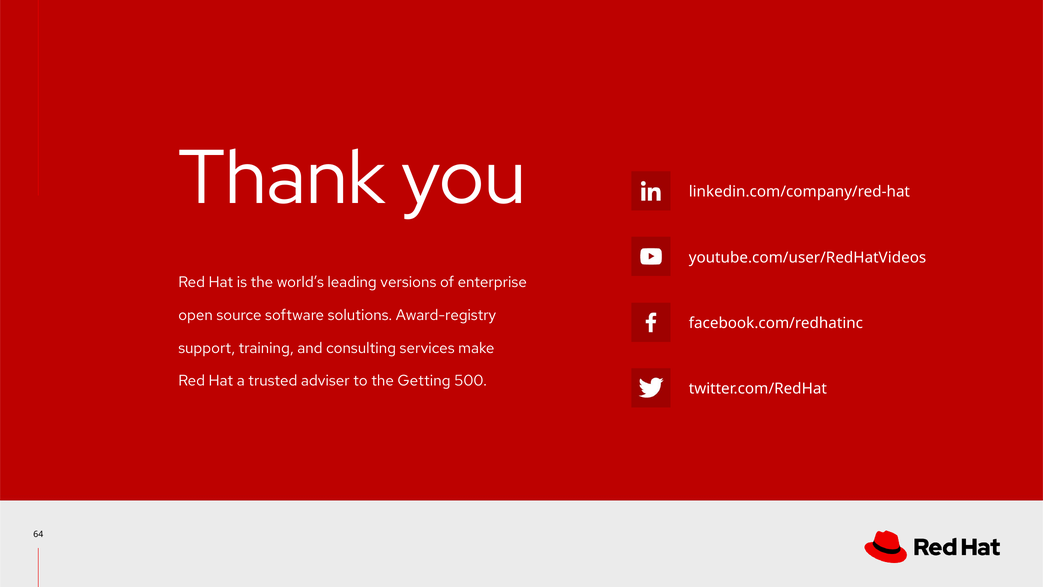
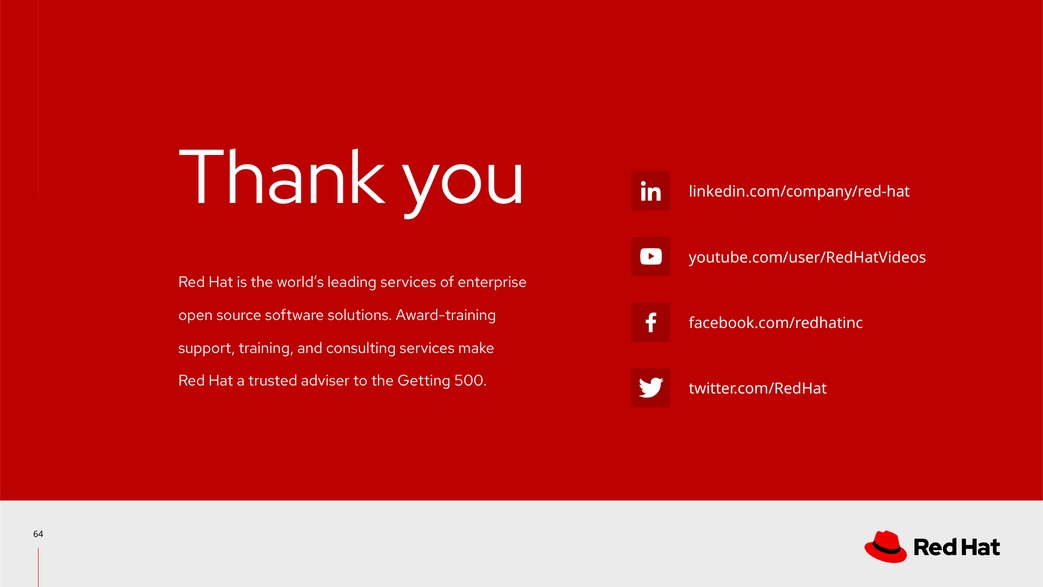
leading versions: versions -> services
Award-registry: Award-registry -> Award-training
